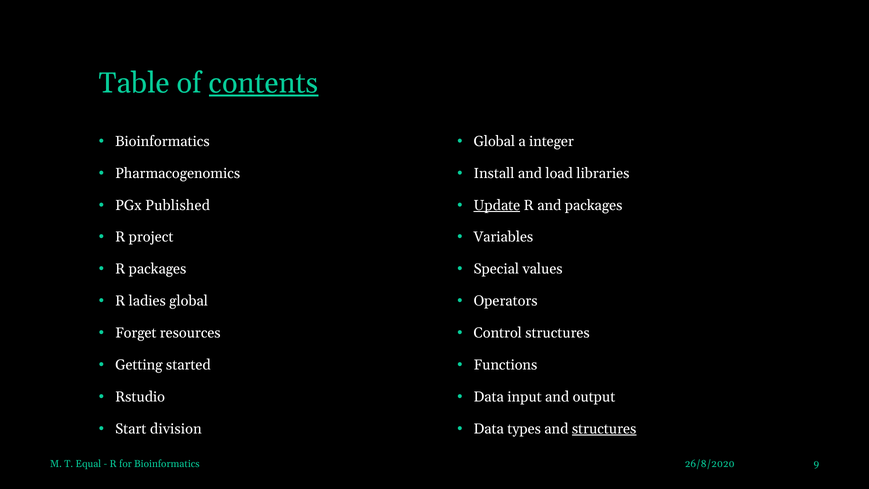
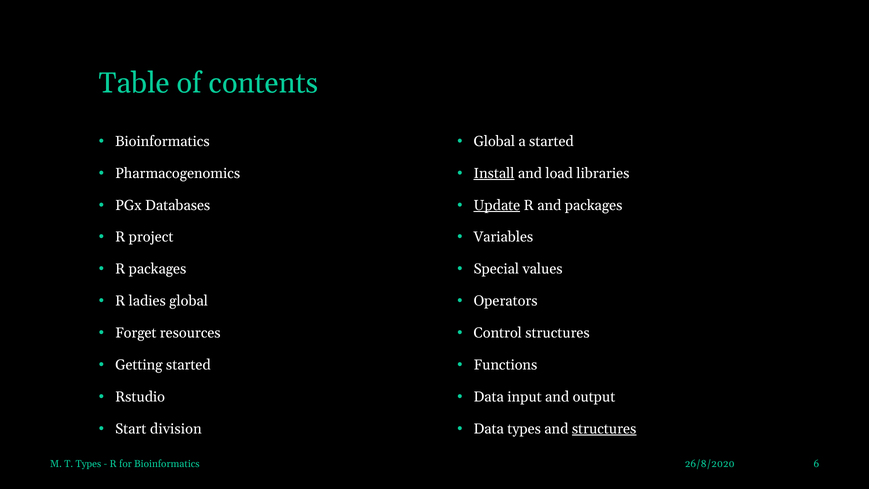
contents underline: present -> none
a integer: integer -> started
Install underline: none -> present
Published: Published -> Databases
T Equal: Equal -> Types
9: 9 -> 6
